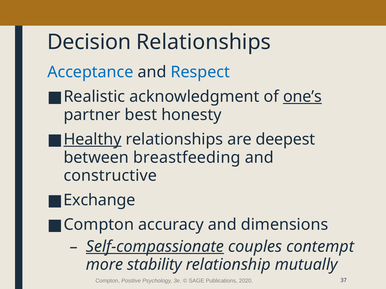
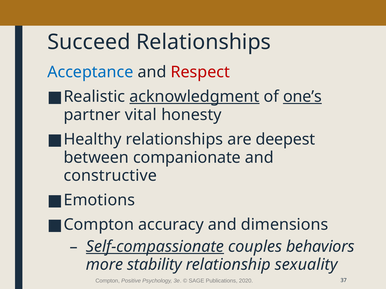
Decision: Decision -> Succeed
Respect colour: blue -> red
acknowledgment underline: none -> present
best: best -> vital
Healthy underline: present -> none
breastfeeding: breastfeeding -> companionate
Exchange: Exchange -> Emotions
contempt: contempt -> behaviors
mutually: mutually -> sexuality
